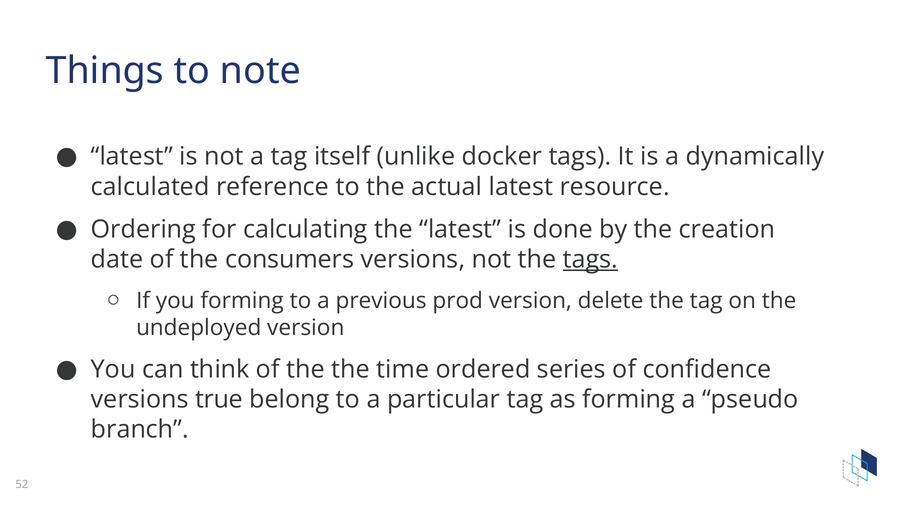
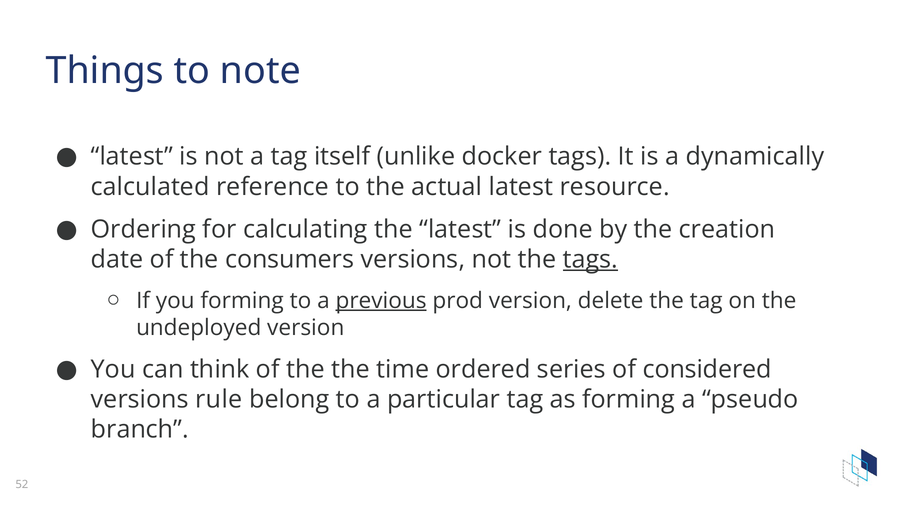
previous underline: none -> present
confidence: confidence -> considered
true: true -> rule
